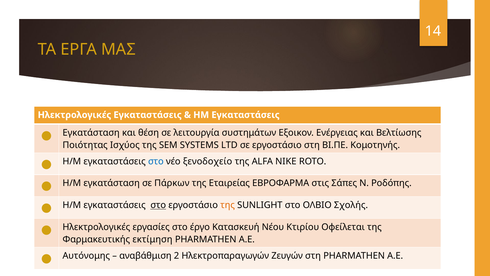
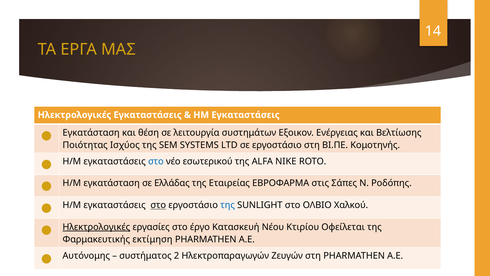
ξενοδοχείο: ξενοδοχείο -> εσωτερικού
Πάρκων: Πάρκων -> Ελλάδας
της at (228, 205) colour: orange -> blue
Σχολής: Σχολής -> Χαλκού
Ηλεκτρολογικές at (96, 227) underline: none -> present
αναβάθμιση: αναβάθμιση -> συστήματος
